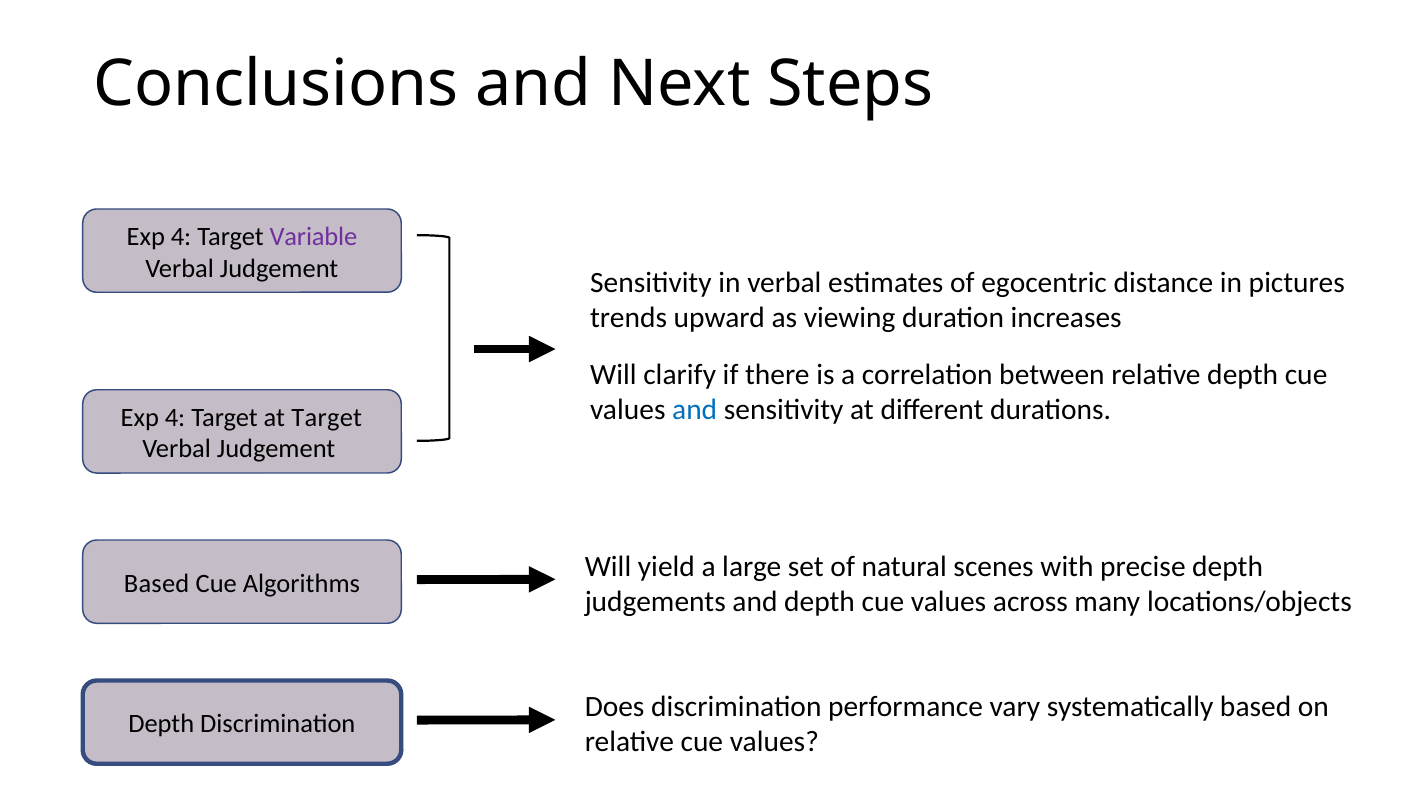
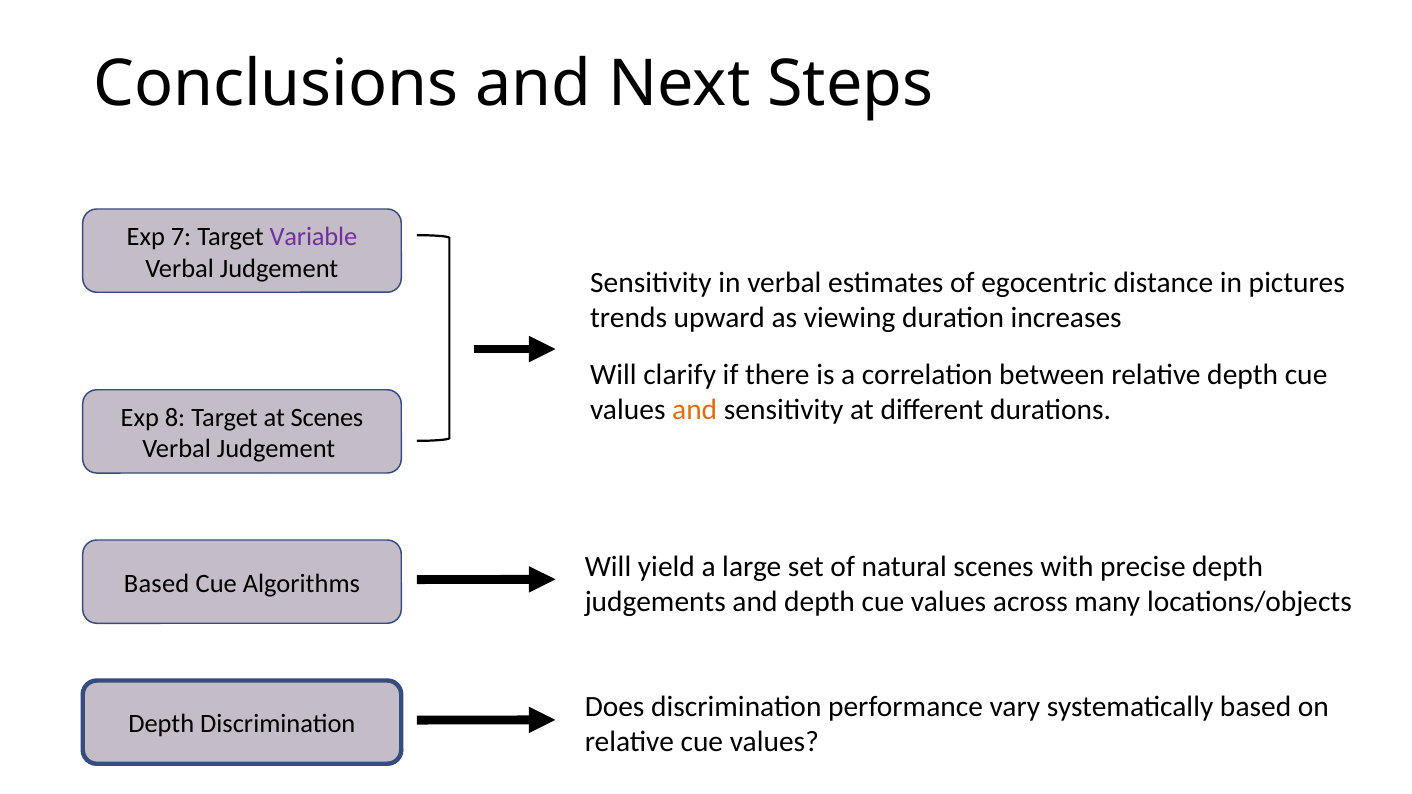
4 at (181, 237): 4 -> 7
and at (695, 410) colour: blue -> orange
4 at (175, 417): 4 -> 8
at Target: Target -> Scenes
